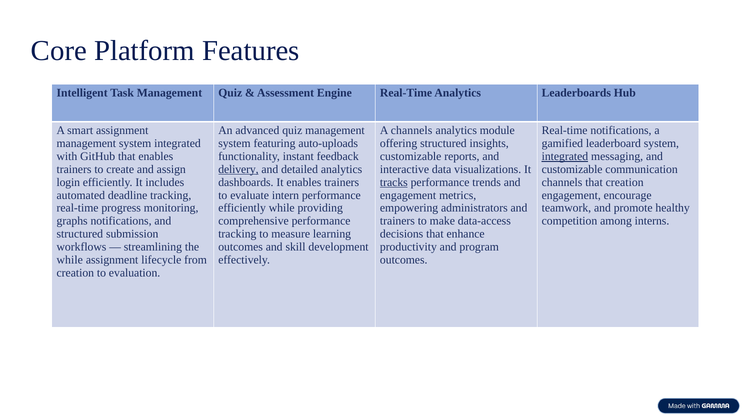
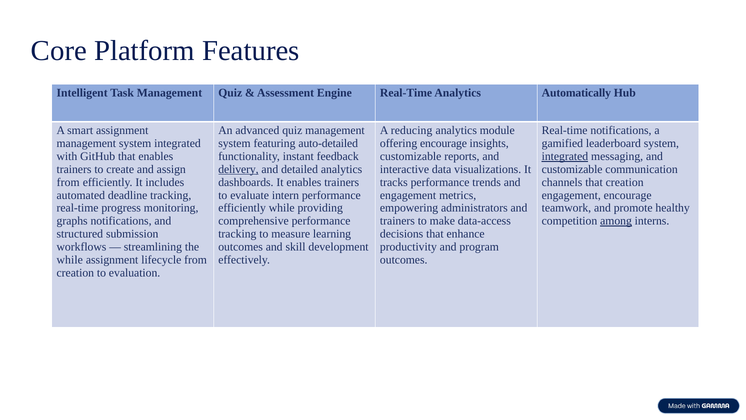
Leaderboards: Leaderboards -> Automatically
A channels: channels -> reducing
auto-uploads: auto-uploads -> auto-detailed
offering structured: structured -> encourage
login at (68, 182): login -> from
tracks underline: present -> none
among underline: none -> present
